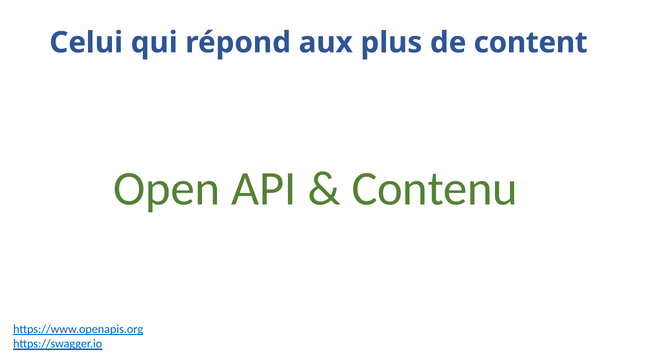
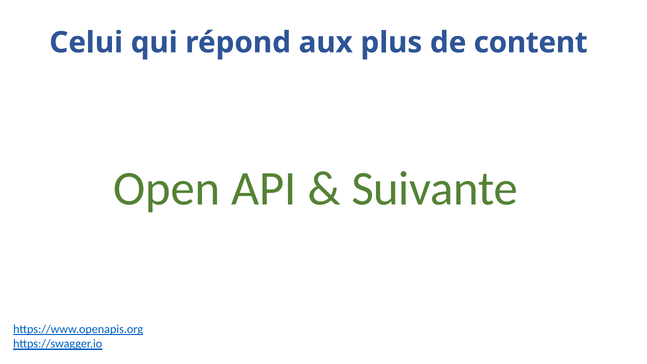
Contenu: Contenu -> Suivante
